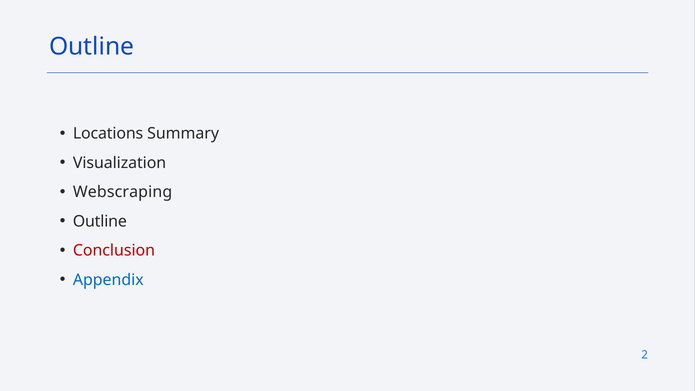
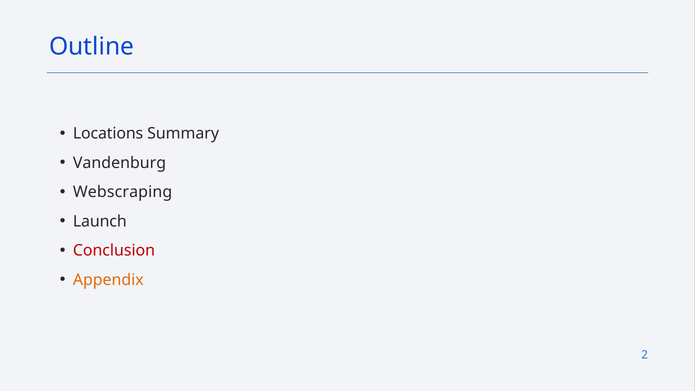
Visualization: Visualization -> Vandenburg
Outline at (100, 221): Outline -> Launch
Appendix colour: blue -> orange
